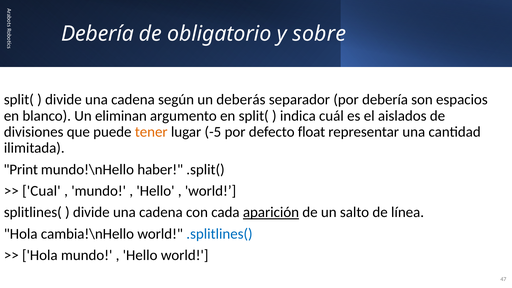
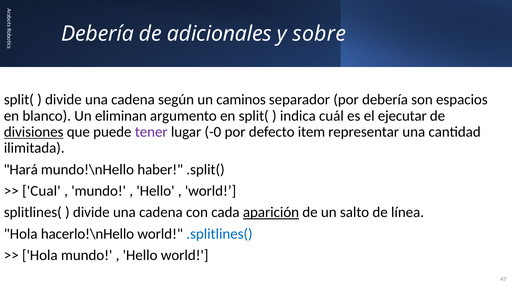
obligatorio: obligatorio -> adicionales
deberás: deberás -> caminos
aislados: aislados -> ejecutar
divisiones underline: none -> present
tener colour: orange -> purple
-5: -5 -> -0
float: float -> item
Print: Print -> Hará
cambia!\nHello: cambia!\nHello -> hacerlo!\nHello
